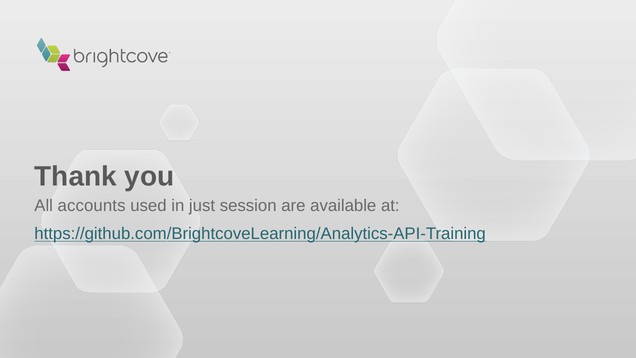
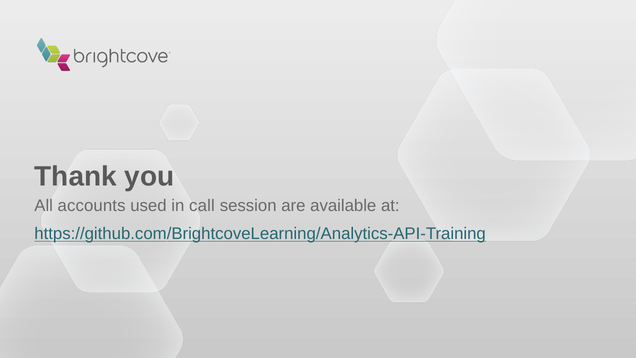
just: just -> call
